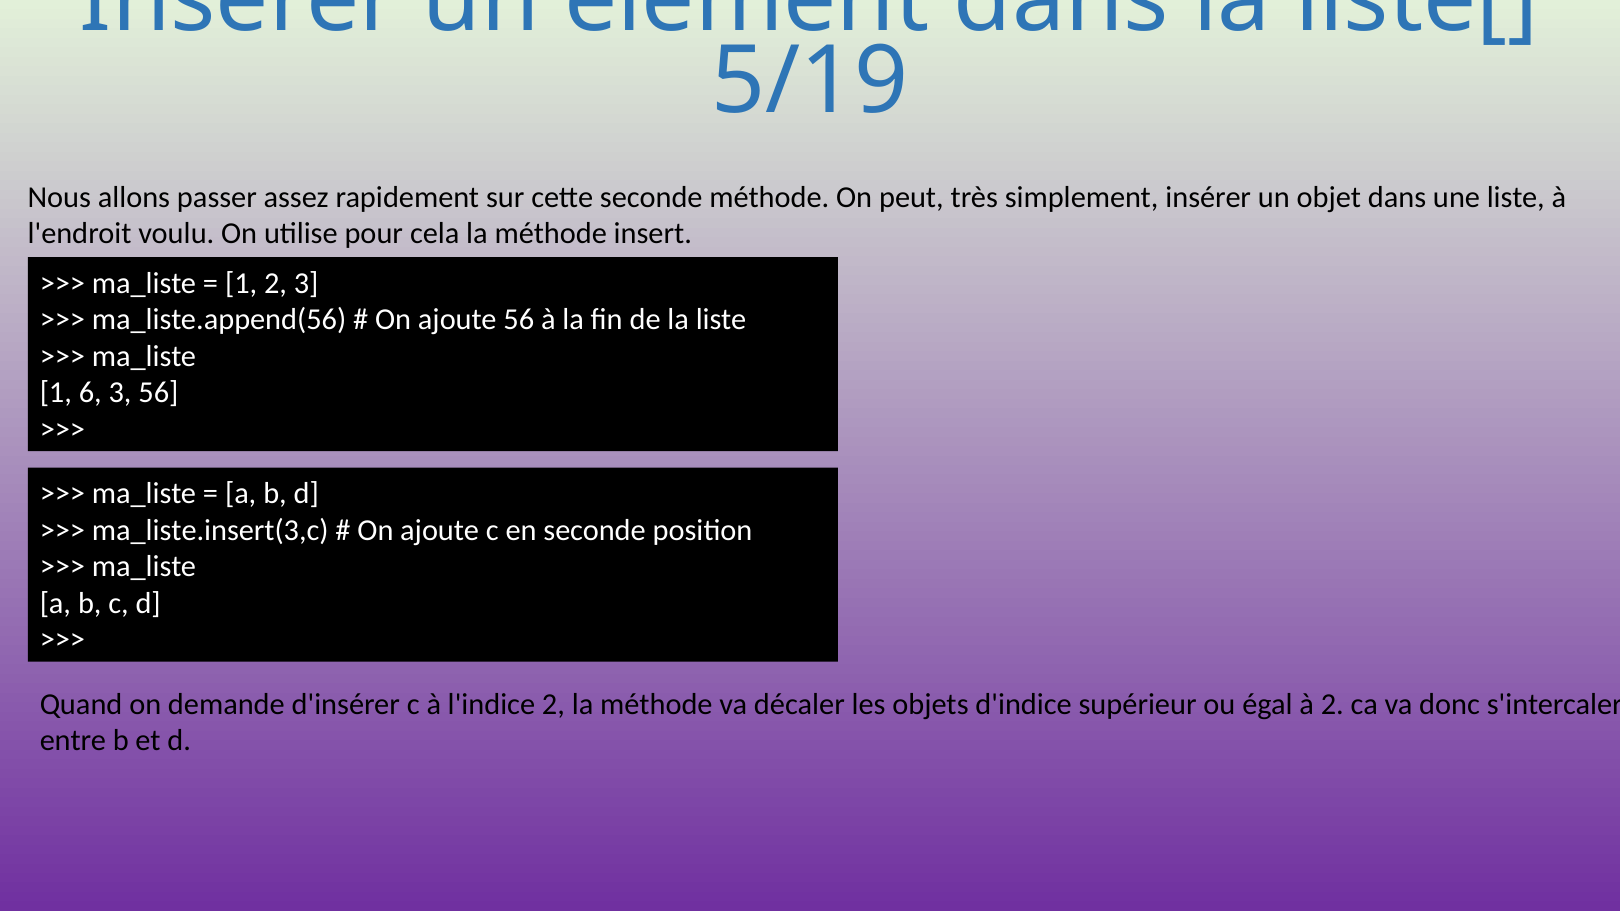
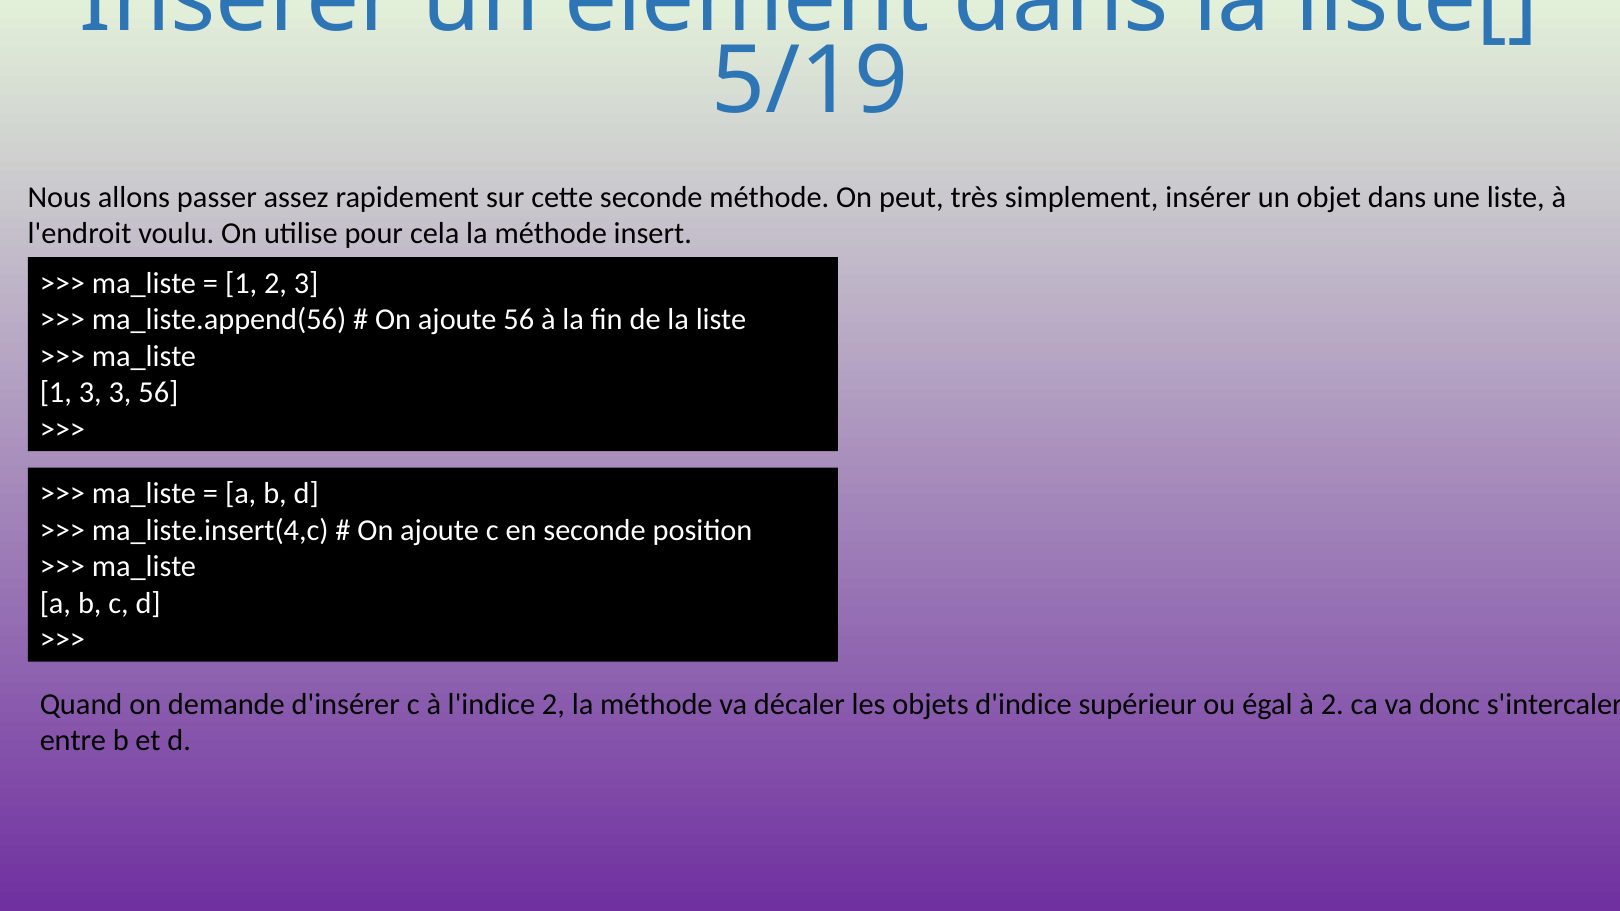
1 6: 6 -> 3
ma_liste.insert(3,c: ma_liste.insert(3,c -> ma_liste.insert(4,c
